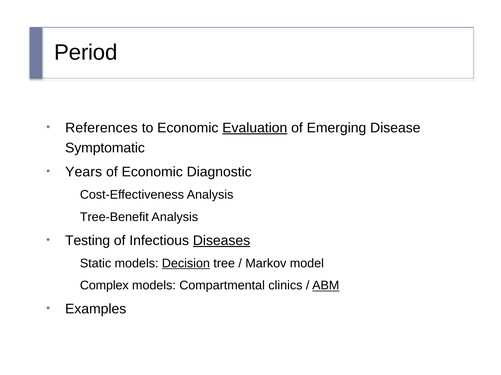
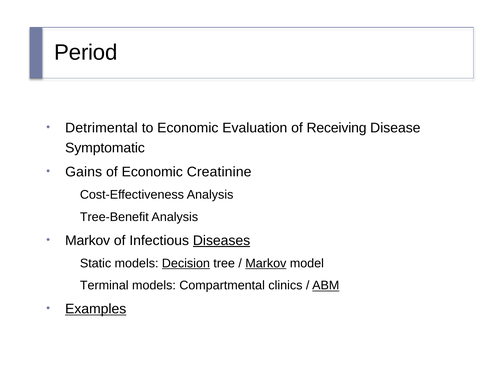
References: References -> Detrimental
Evaluation underline: present -> none
Emerging: Emerging -> Receiving
Years: Years -> Gains
Diagnostic: Diagnostic -> Creatinine
Testing at (88, 241): Testing -> Markov
Markov at (266, 264) underline: none -> present
Complex: Complex -> Terminal
Examples underline: none -> present
